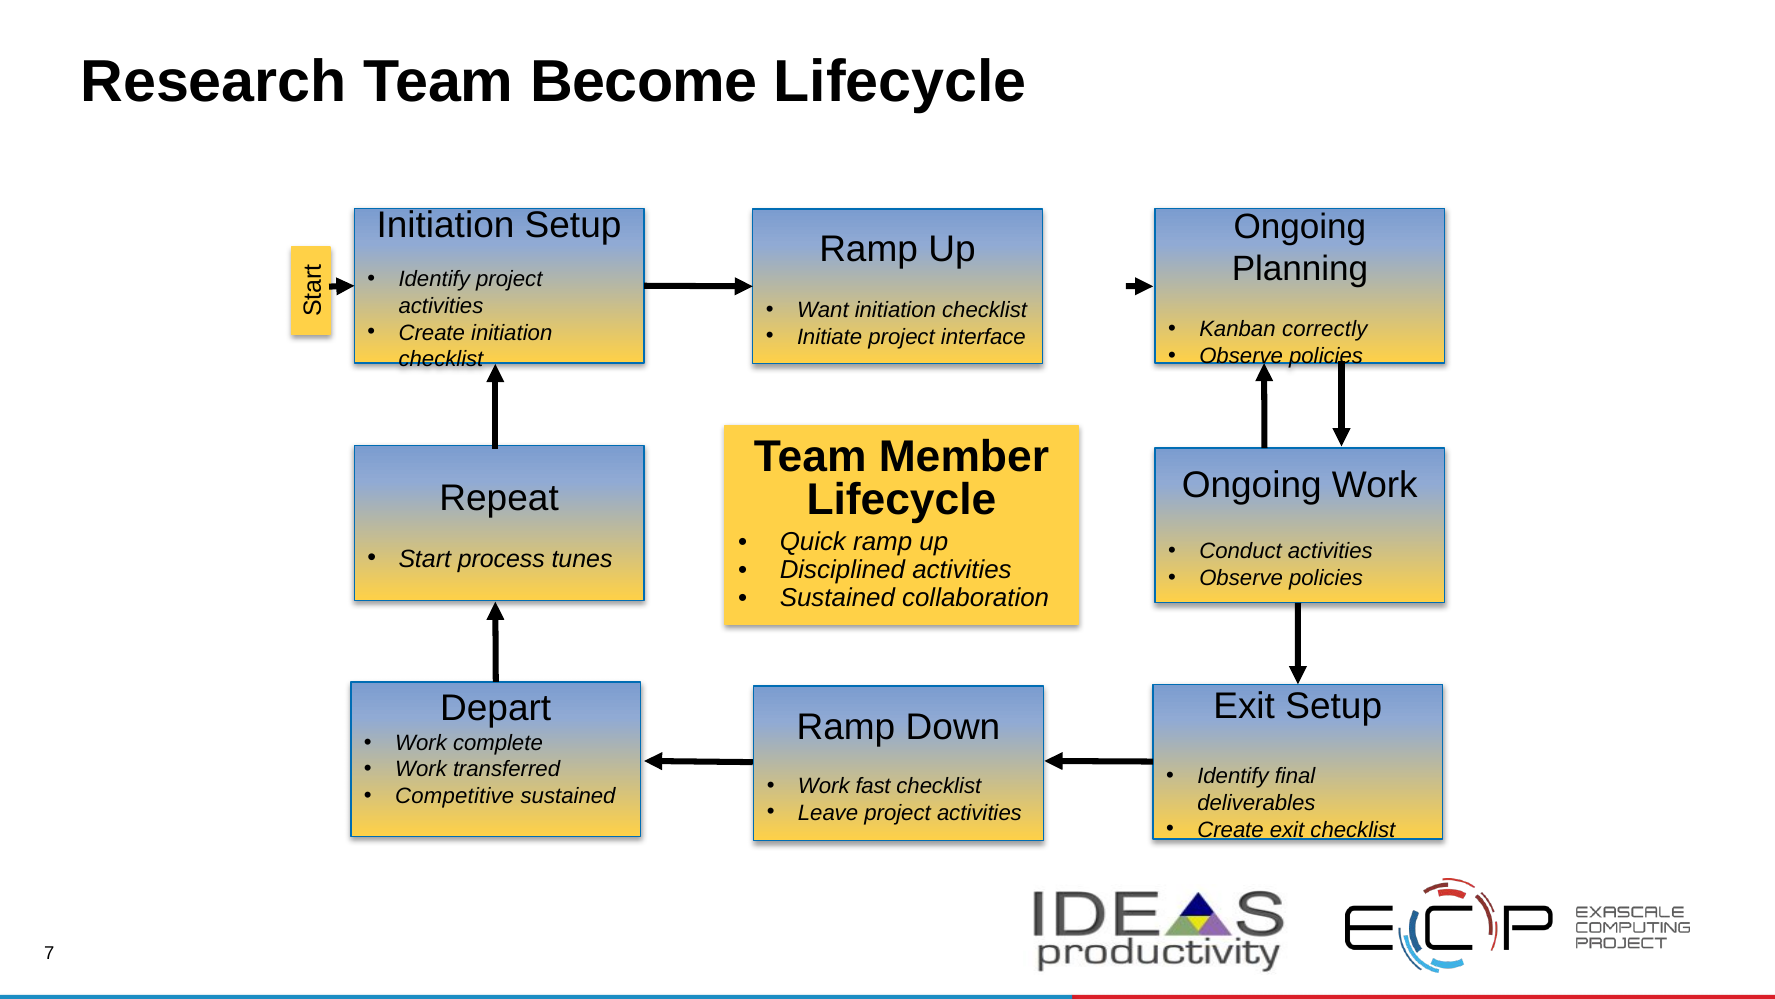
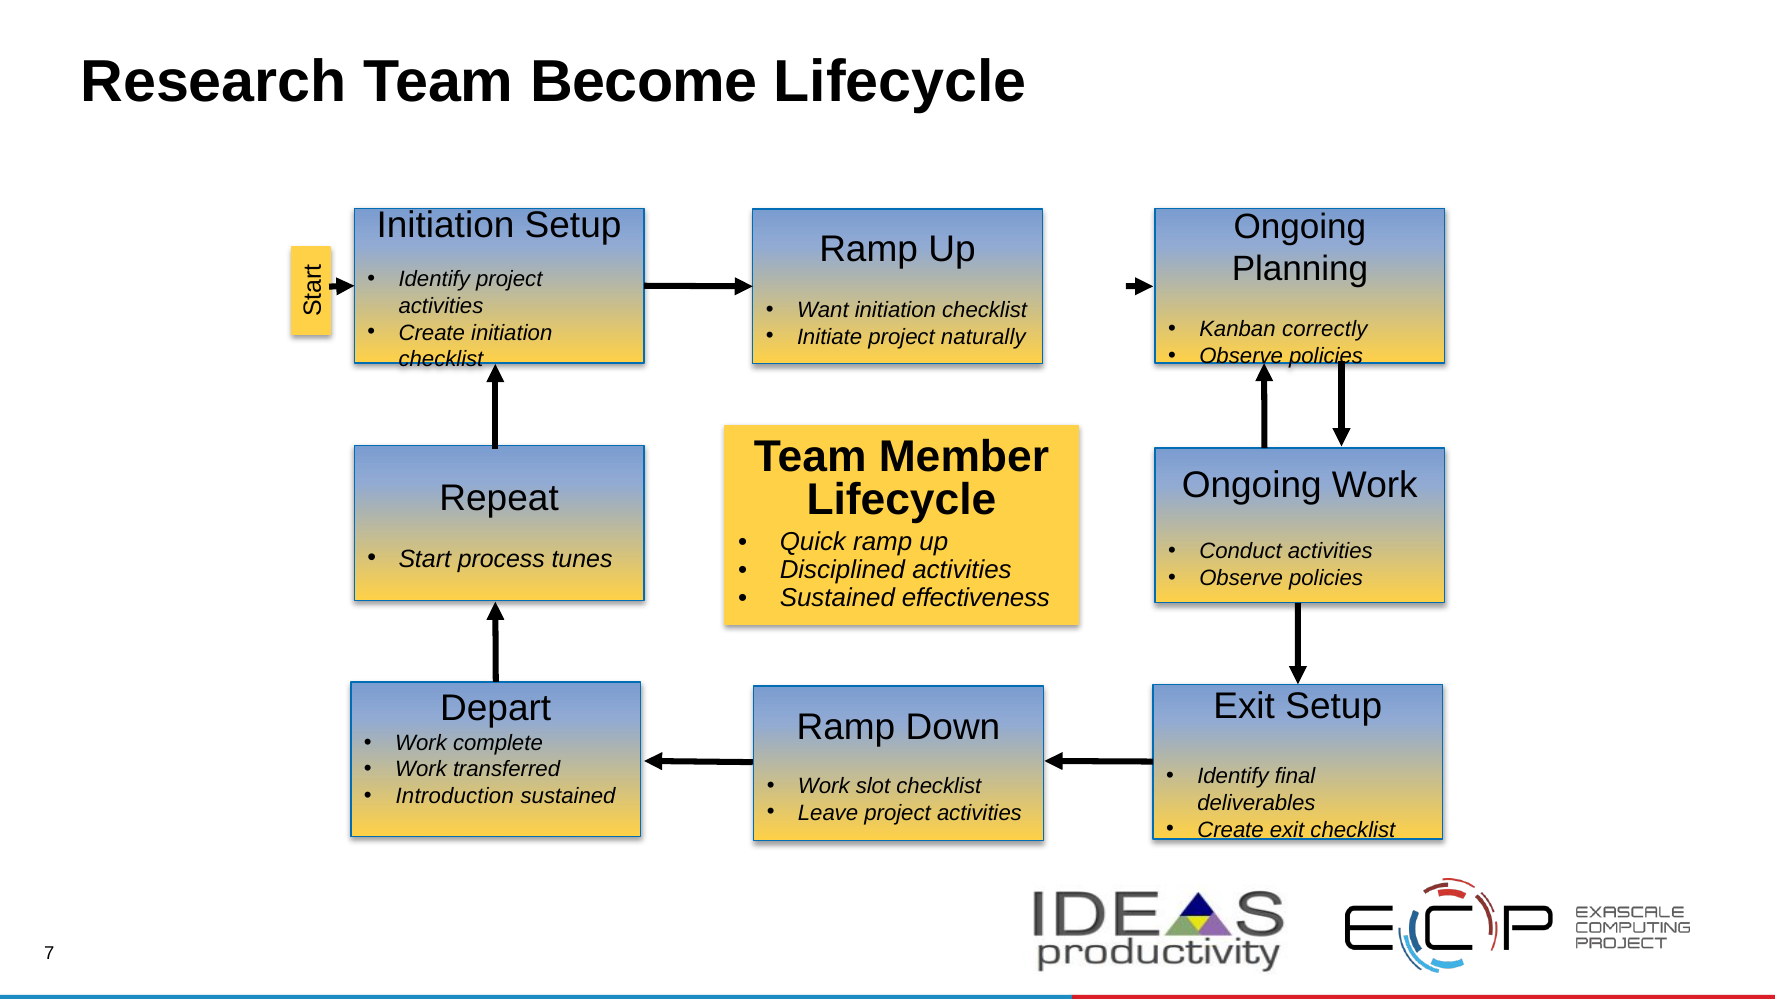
interface: interface -> naturally
collaboration: collaboration -> effectiveness
fast: fast -> slot
Competitive: Competitive -> Introduction
